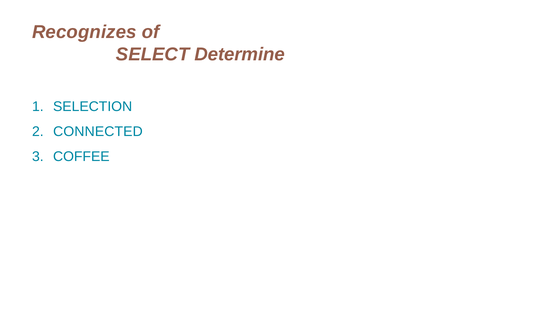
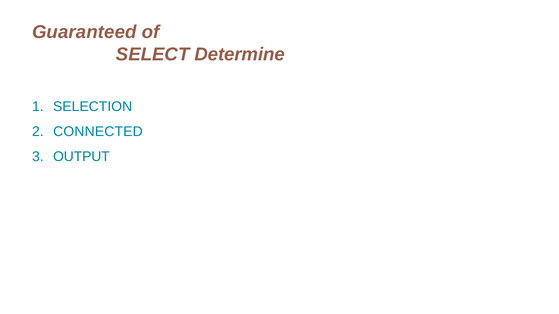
Recognizes: Recognizes -> Guaranteed
COFFEE: COFFEE -> OUTPUT
